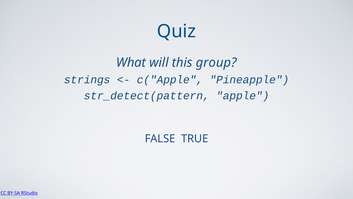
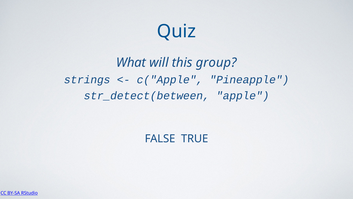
str_detect(pattern: str_detect(pattern -> str_detect(between
